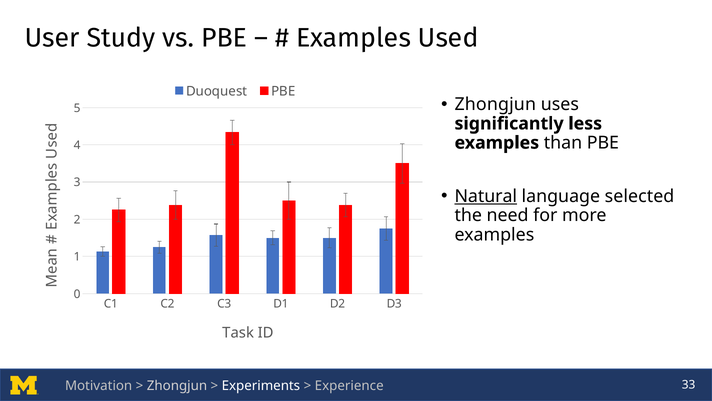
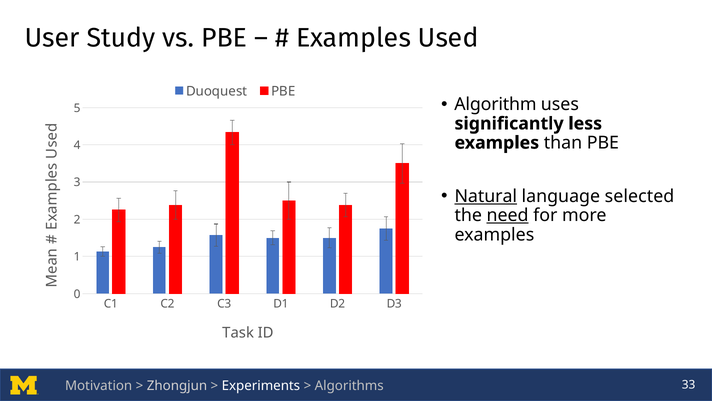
Zhongjun at (495, 104): Zhongjun -> Algorithm
need underline: none -> present
Experience: Experience -> Algorithms
